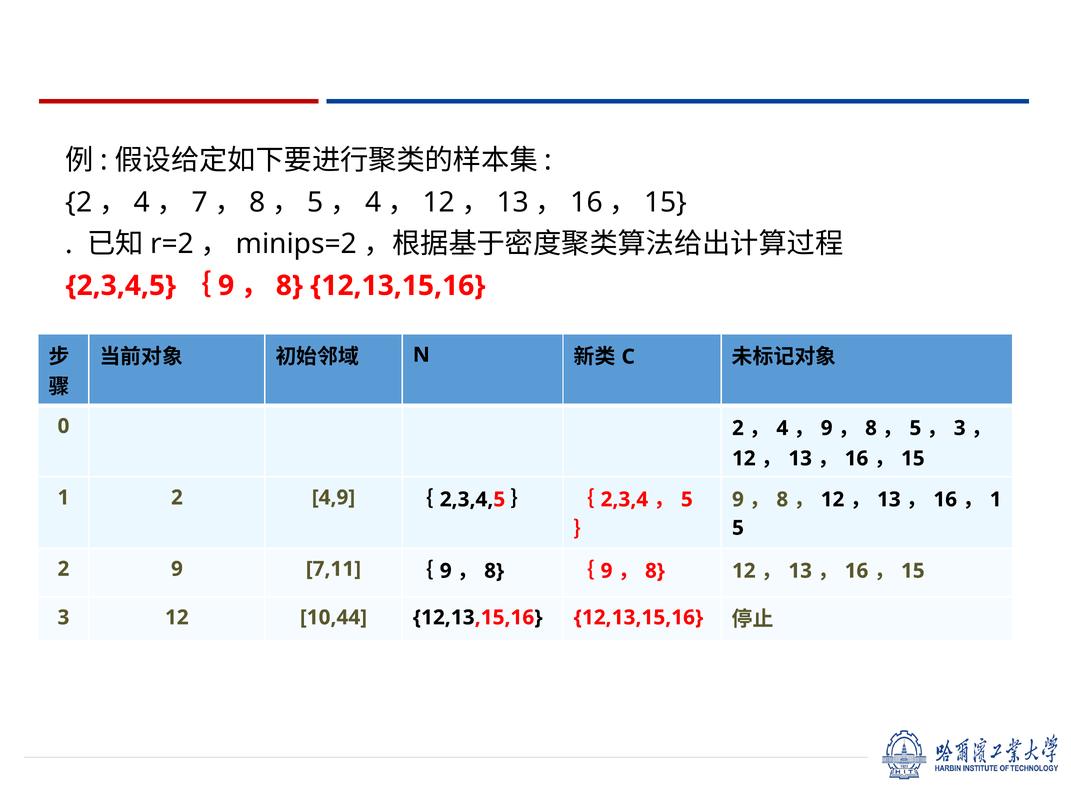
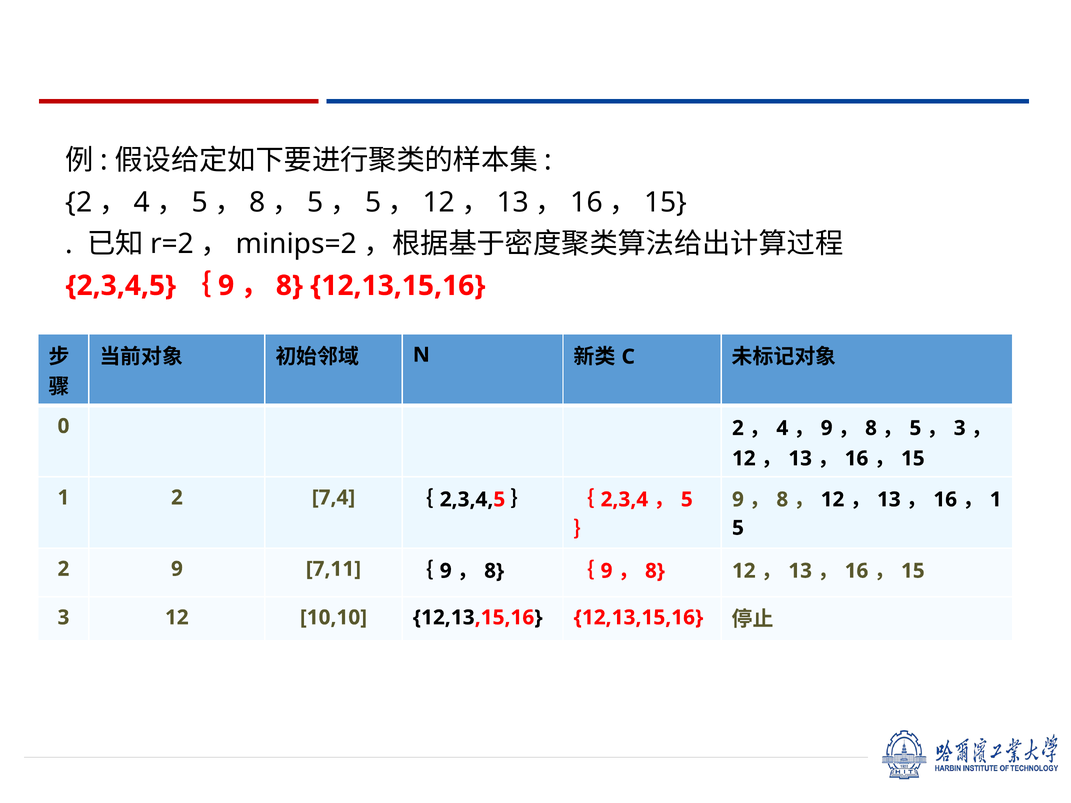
7 at (200, 202): 7 -> 5
4 at (373, 202): 4 -> 5
4,9: 4,9 -> 7,4
10,44: 10,44 -> 10,10
